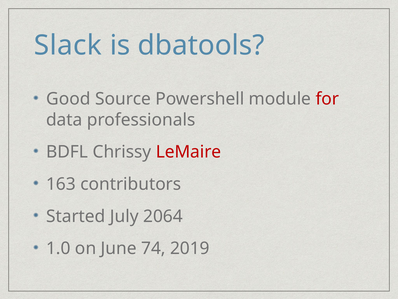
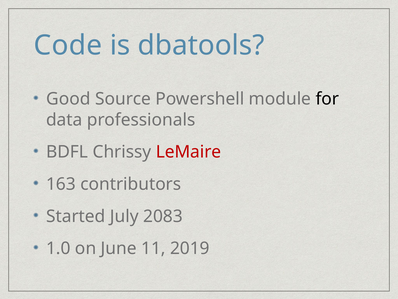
Slack: Slack -> Code
for colour: red -> black
2064: 2064 -> 2083
74: 74 -> 11
